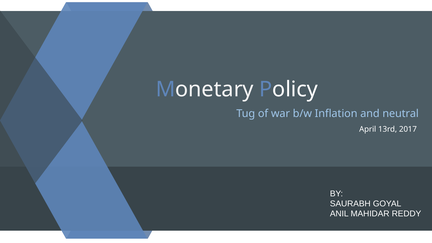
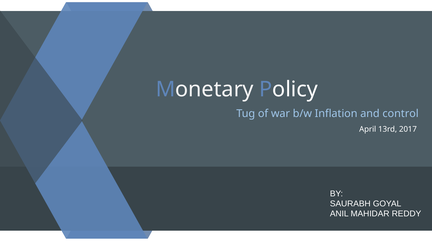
neutral: neutral -> control
